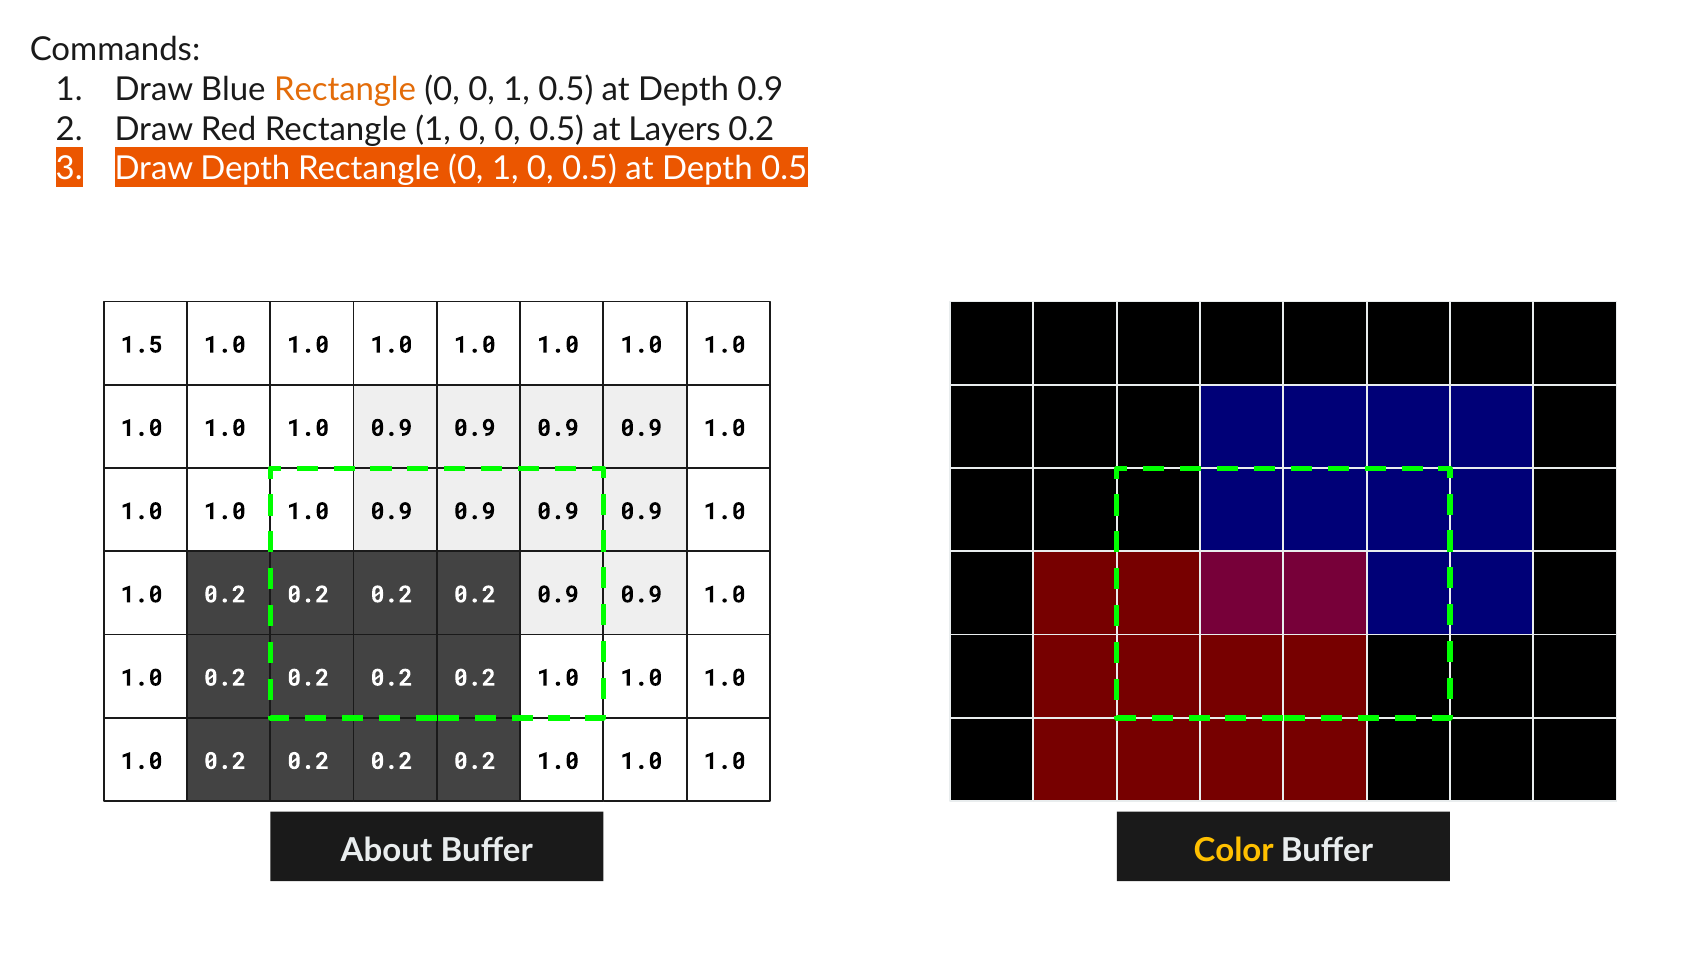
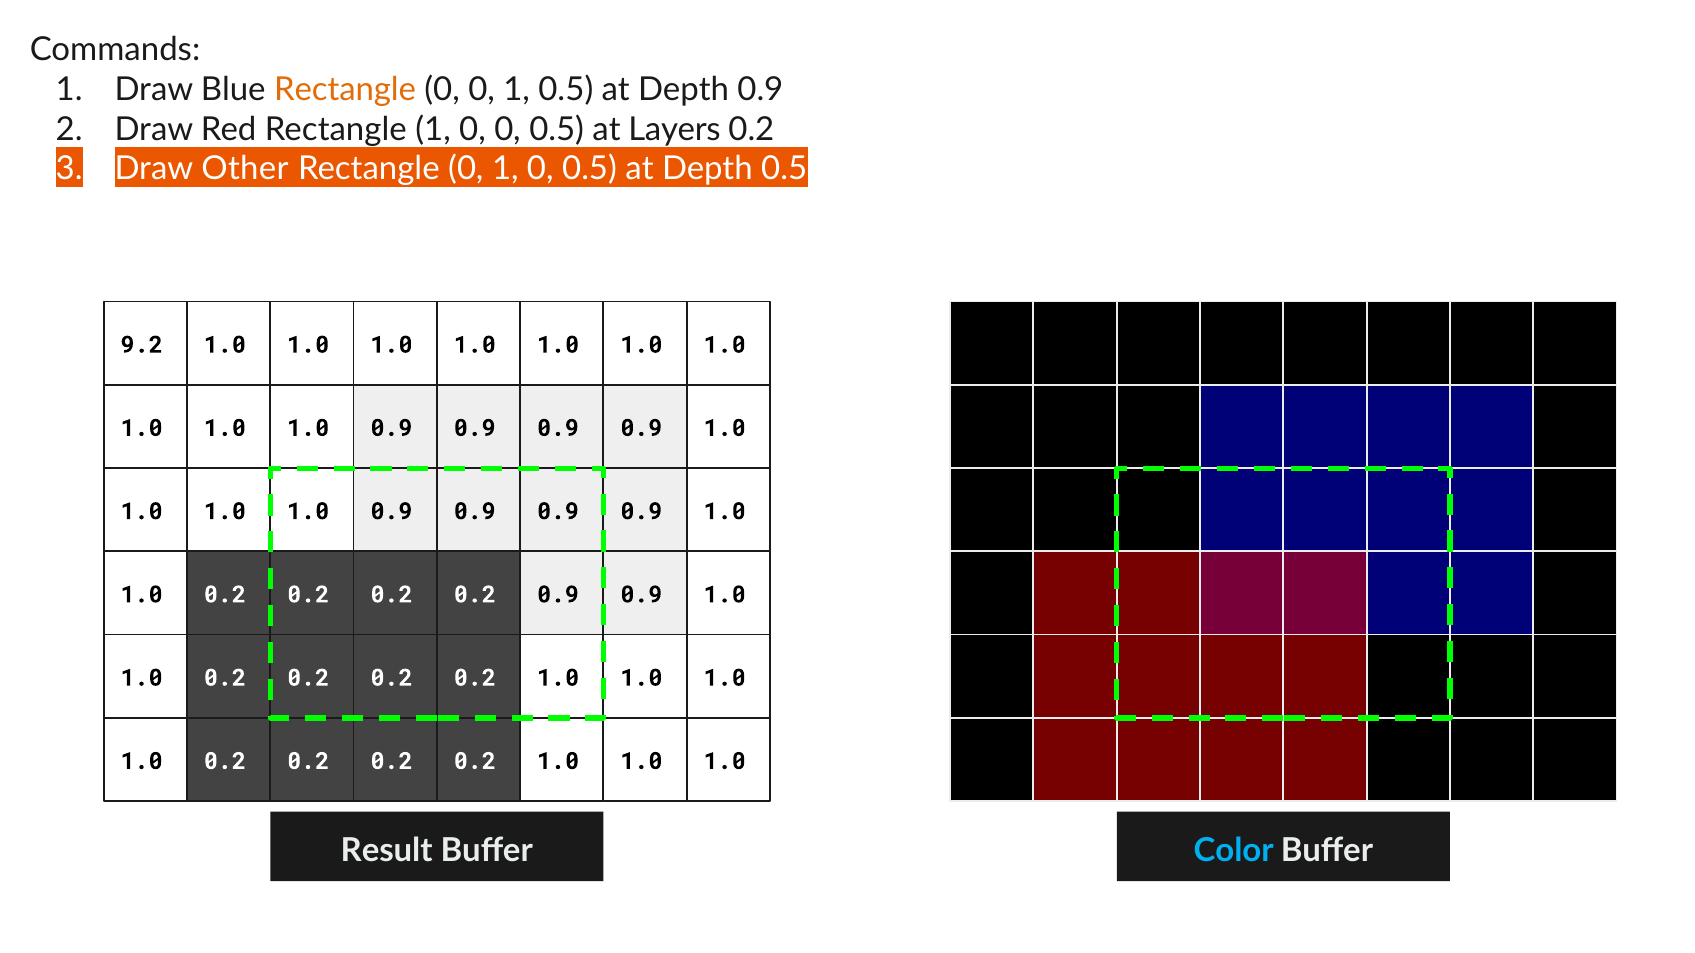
Draw Depth: Depth -> Other
1.5: 1.5 -> 9.2
About: About -> Result
Color colour: yellow -> light blue
